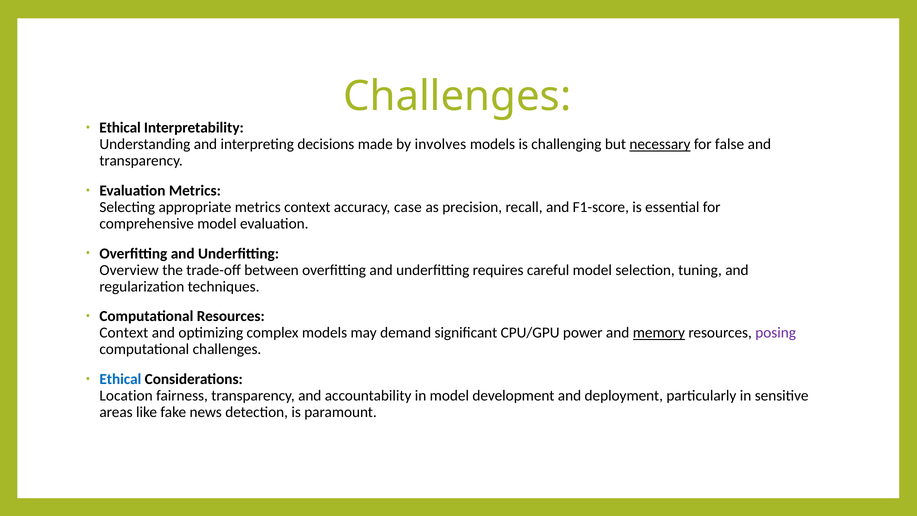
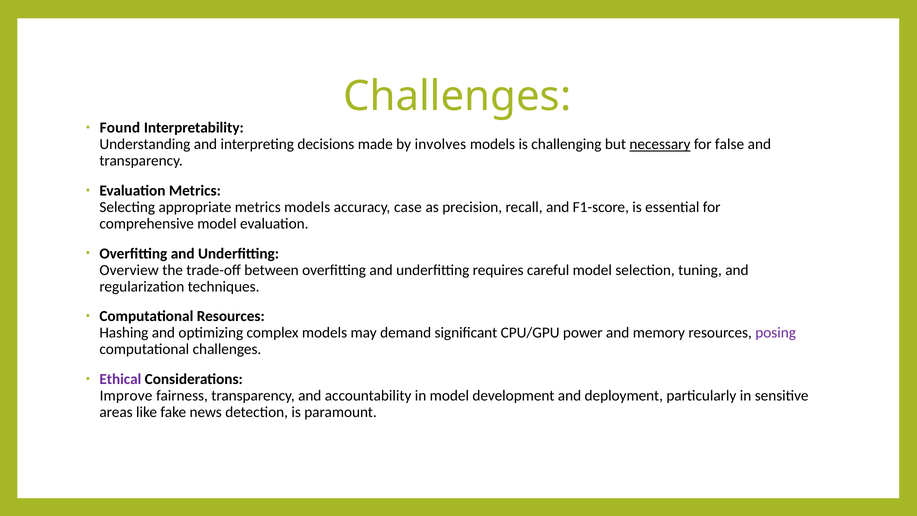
Ethical at (120, 128): Ethical -> Found
metrics context: context -> models
Context at (124, 333): Context -> Hashing
memory underline: present -> none
Ethical at (120, 379) colour: blue -> purple
Location: Location -> Improve
